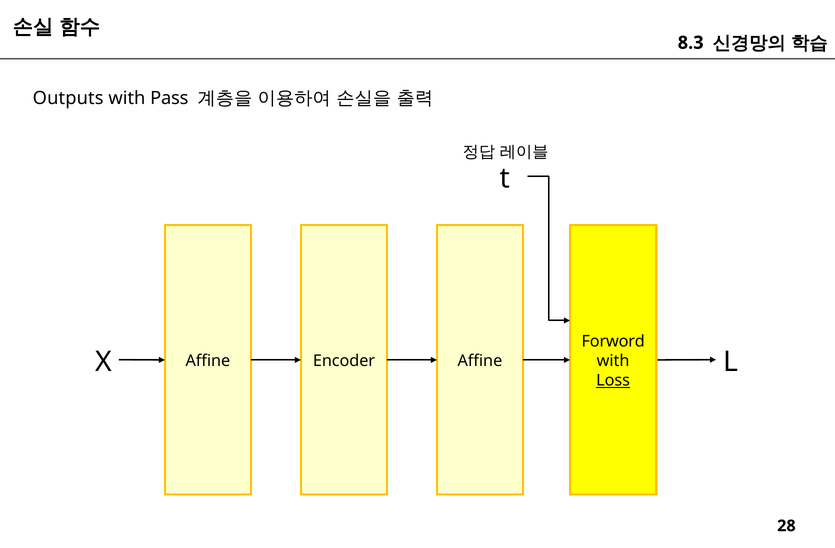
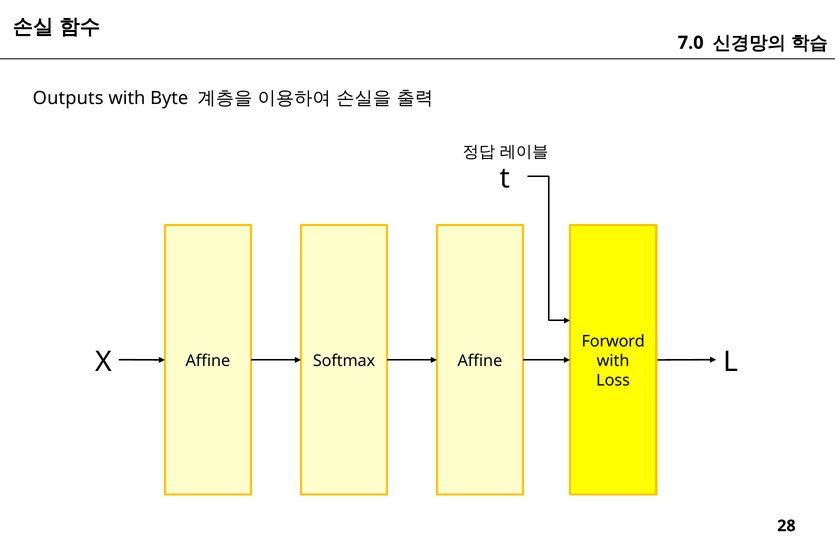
8.3: 8.3 -> 7.0
Pass: Pass -> Byte
Encoder: Encoder -> Softmax
Loss underline: present -> none
